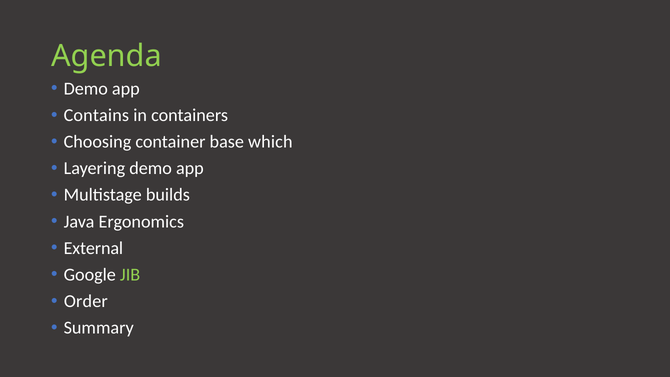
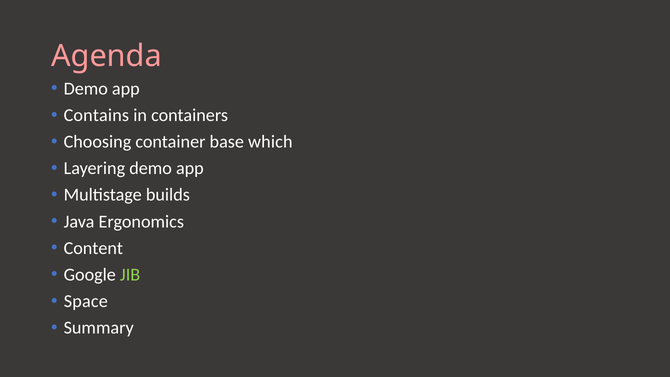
Agenda colour: light green -> pink
External: External -> Content
Order: Order -> Space
